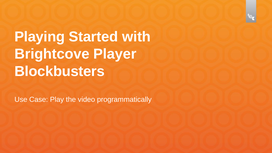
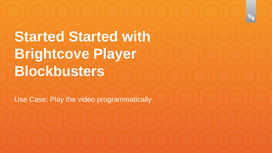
Playing at (40, 37): Playing -> Started
